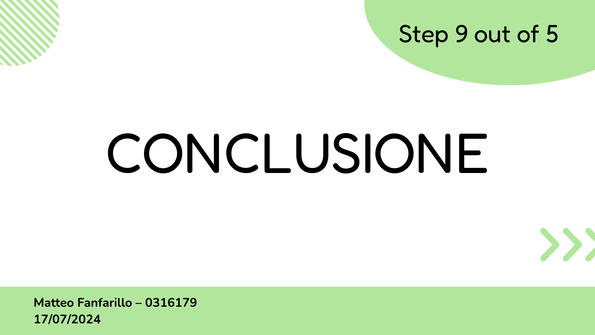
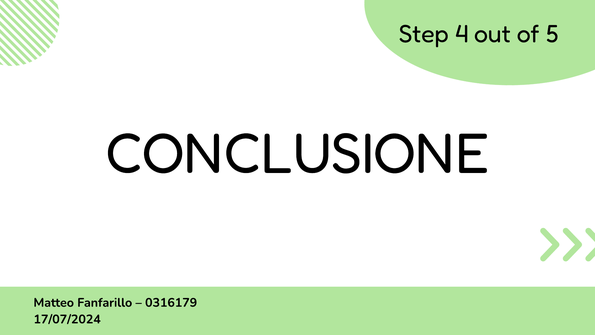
9: 9 -> 4
